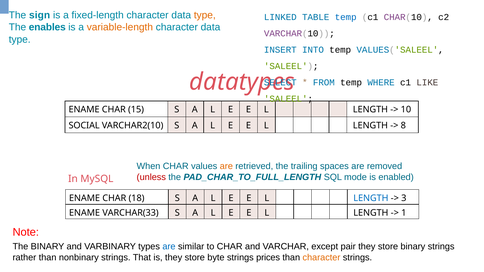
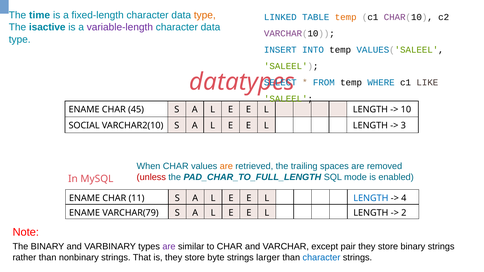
sign: sign -> time
temp at (346, 17) colour: blue -> orange
enables: enables -> isactive
variable-length colour: orange -> purple
15: 15 -> 45
8: 8 -> 3
18: 18 -> 11
3: 3 -> 4
VARCHAR(33: VARCHAR(33 -> VARCHAR(79
1: 1 -> 2
are at (169, 247) colour: blue -> purple
prices: prices -> larger
character at (321, 258) colour: orange -> blue
